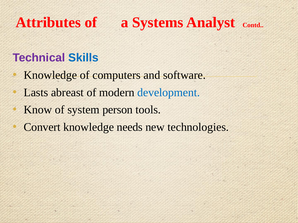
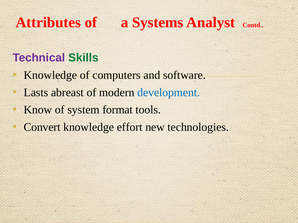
Skills colour: blue -> green
person: person -> format
needs: needs -> effort
